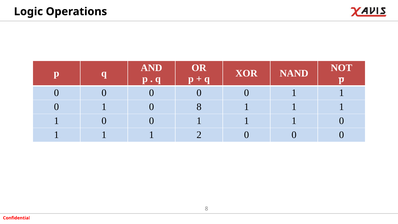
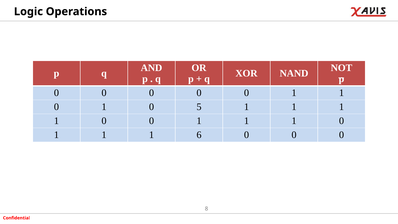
0 8: 8 -> 5
2: 2 -> 6
